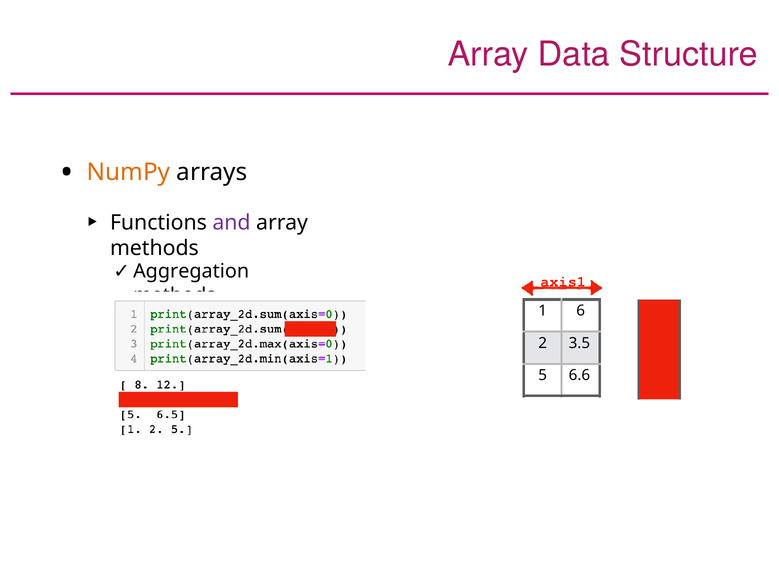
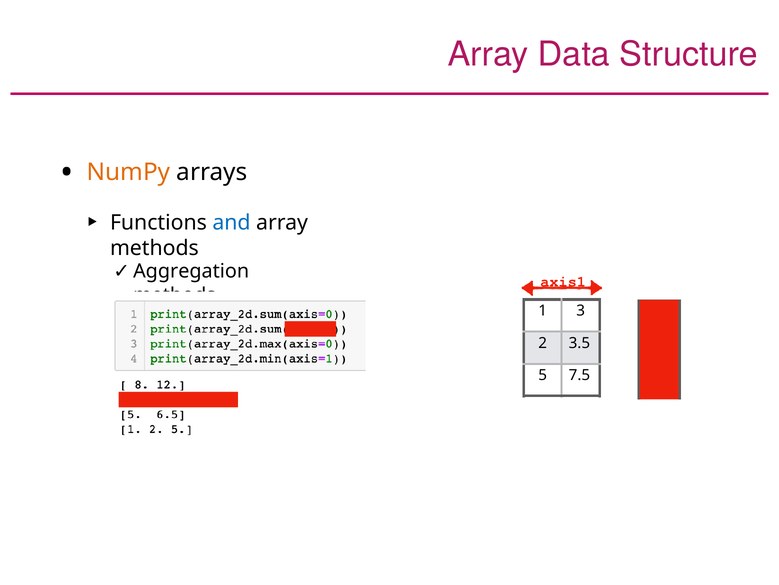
and colour: purple -> blue
1 6: 6 -> 3
6.6: 6.6 -> 7.5
